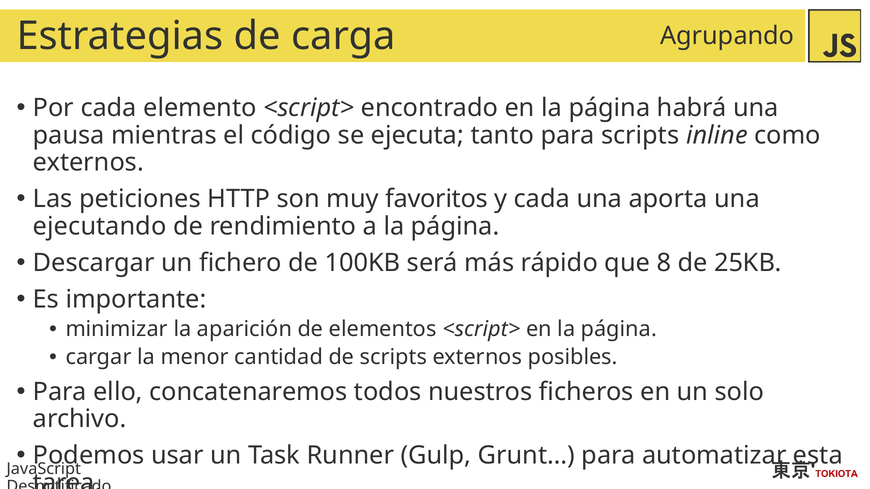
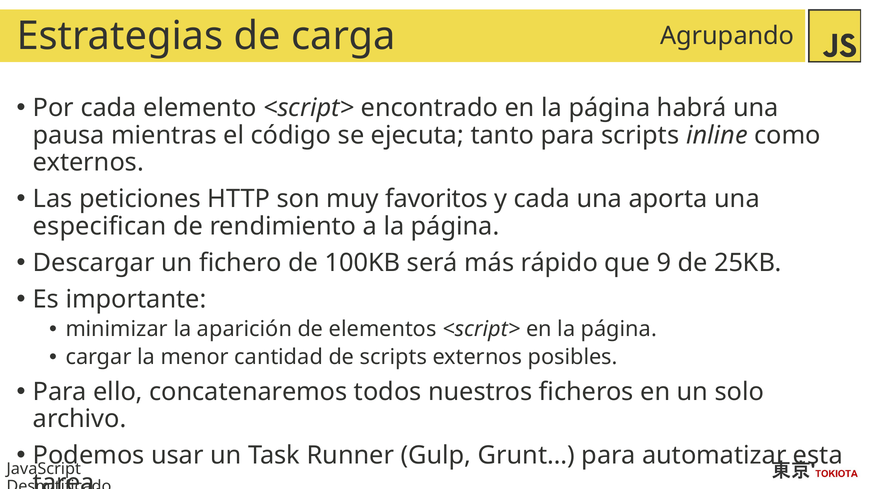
ejecutando: ejecutando -> especifican
8: 8 -> 9
